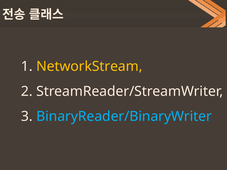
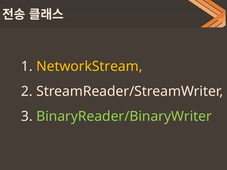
BinaryReader/BinaryWriter colour: light blue -> light green
